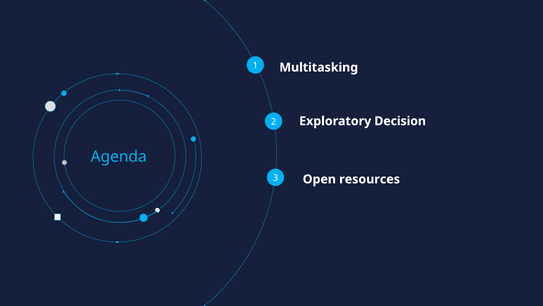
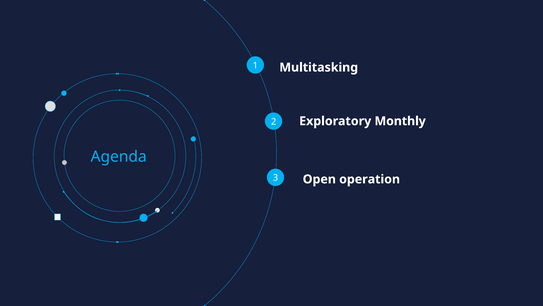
Decision: Decision -> Monthly
resources: resources -> operation
